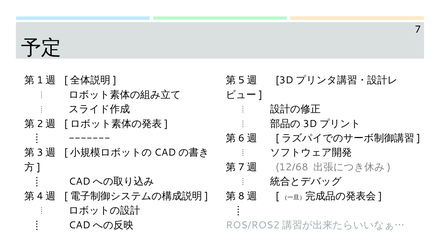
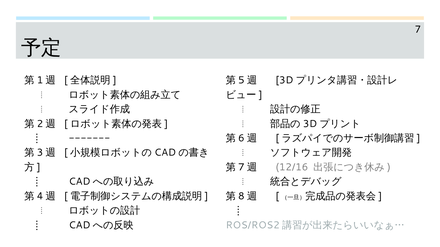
12/68: 12/68 -> 12/16
